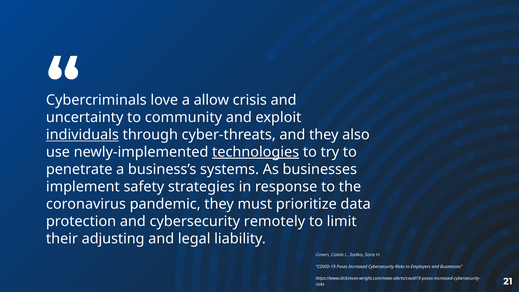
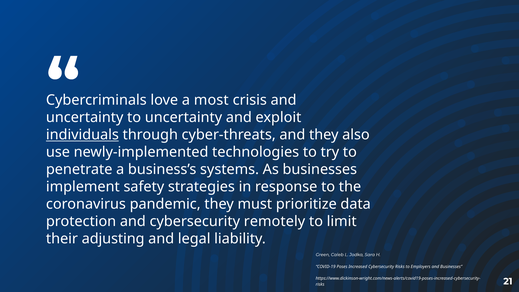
allow: allow -> most
to community: community -> uncertainty
technologies underline: present -> none
